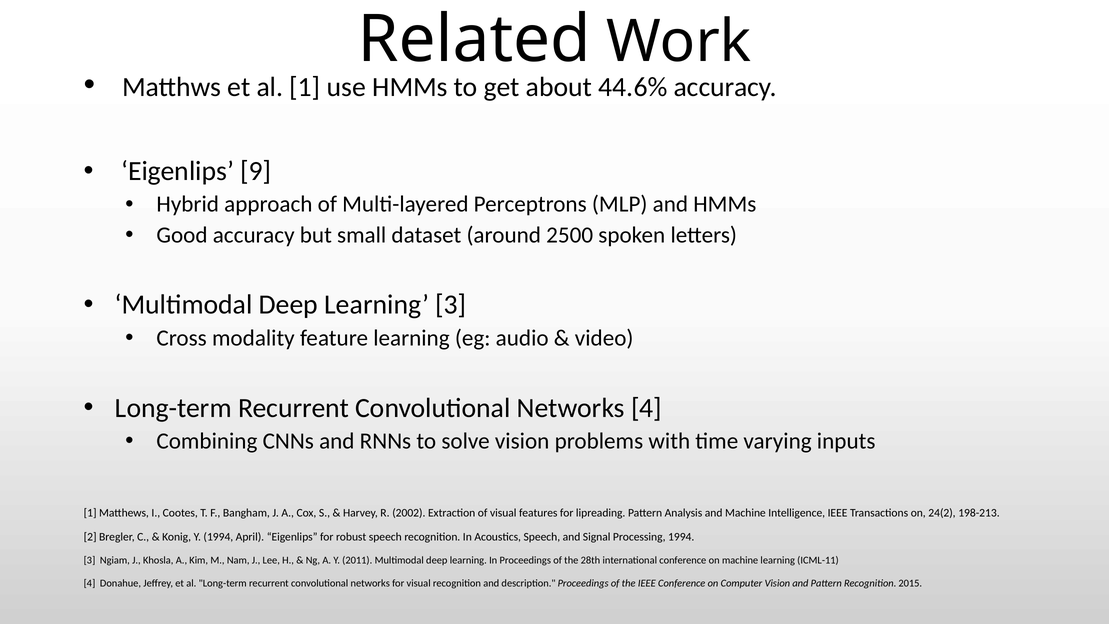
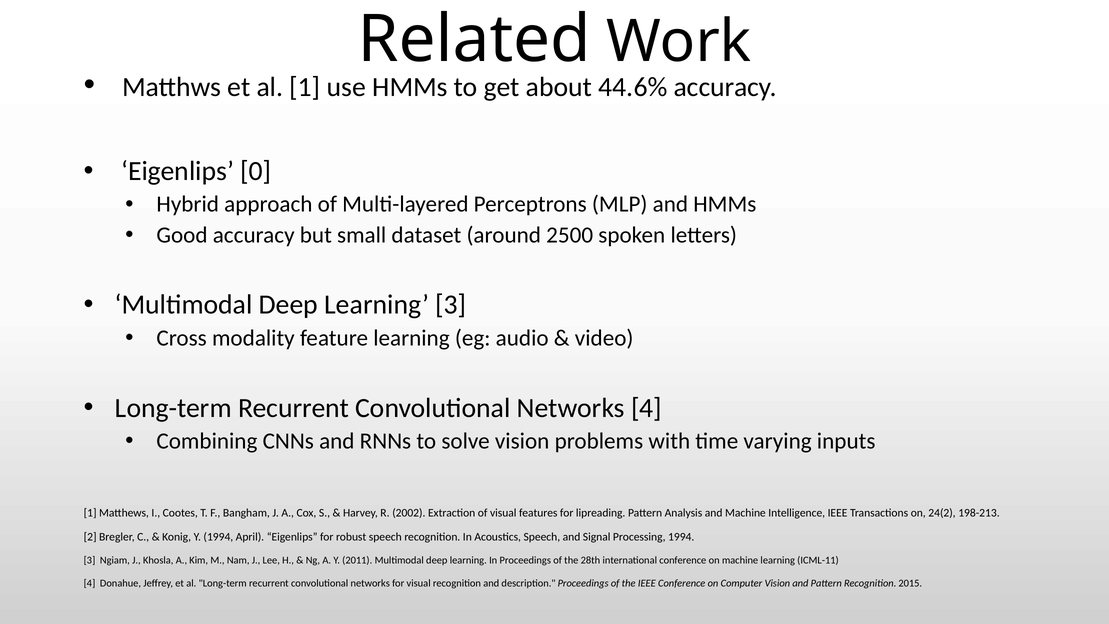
9: 9 -> 0
